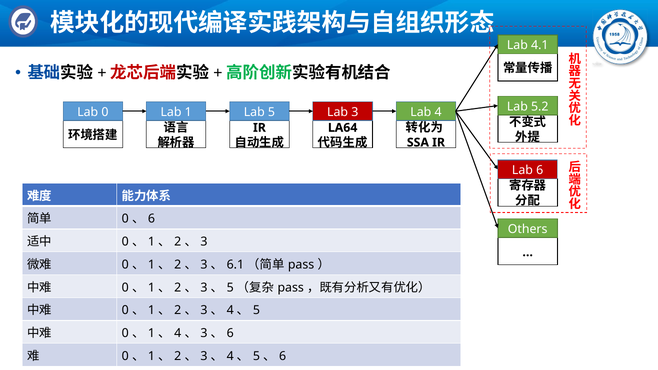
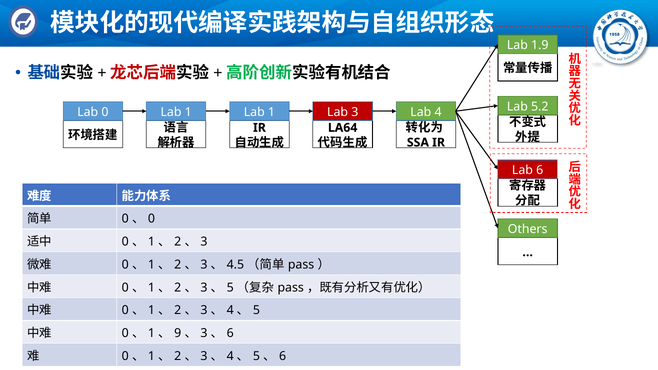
4.1: 4.1 -> 1.9
5 at (272, 112): 5 -> 1
6 at (151, 219): 6 -> 0
6.1: 6.1 -> 4.5
4 at (178, 333): 4 -> 9
